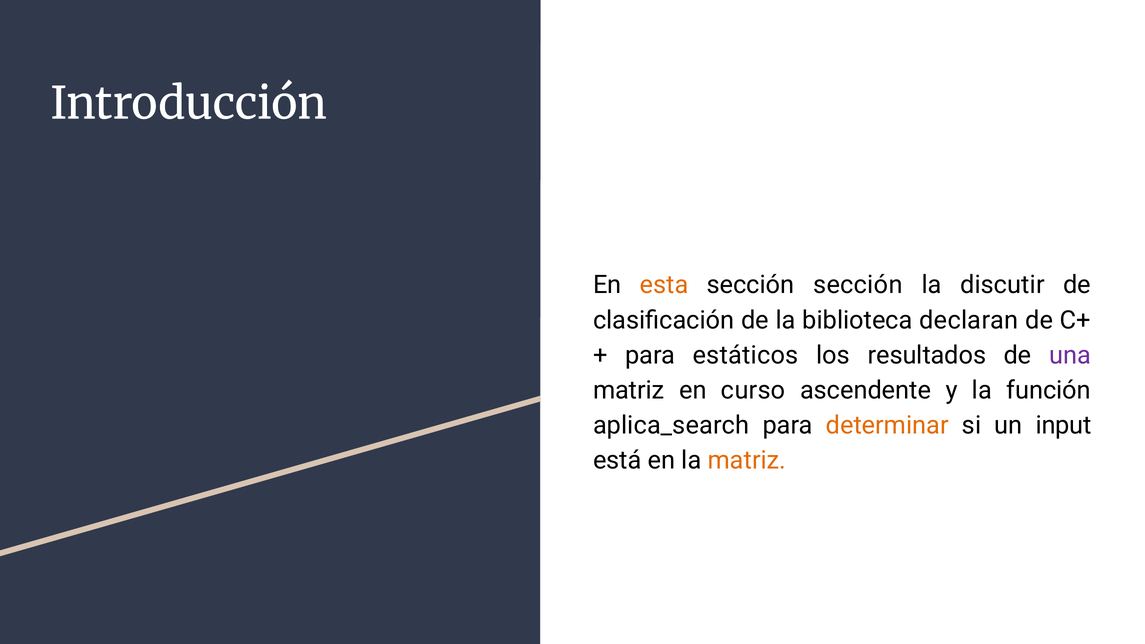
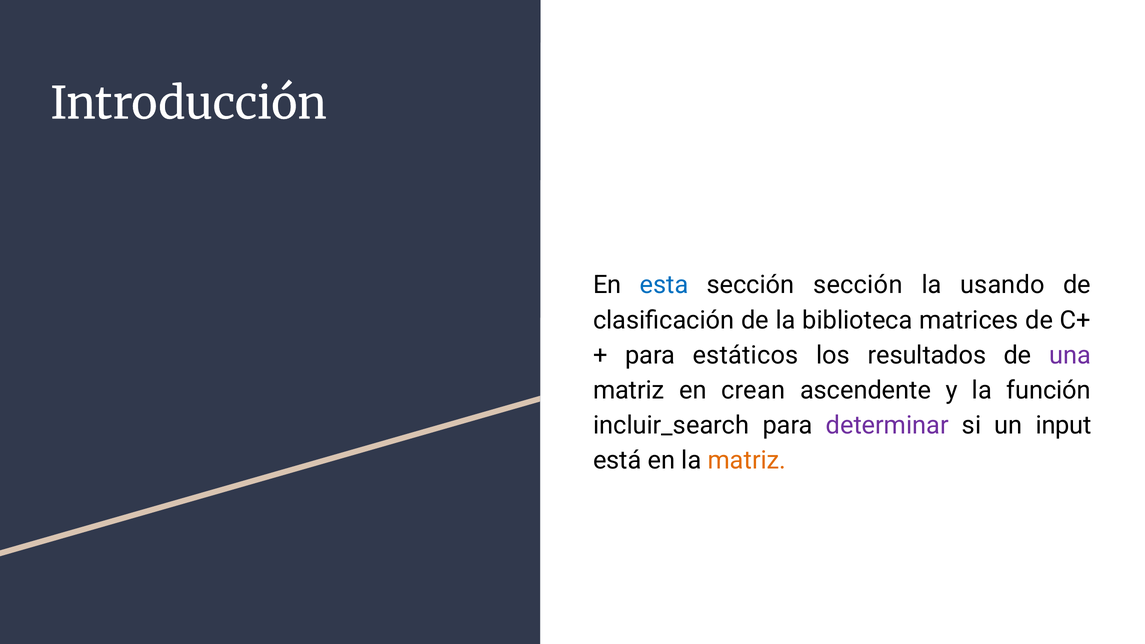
esta colour: orange -> blue
discutir: discutir -> usando
declaran: declaran -> matrices
curso: curso -> crean
aplica_search: aplica_search -> incluir_search
determinar colour: orange -> purple
